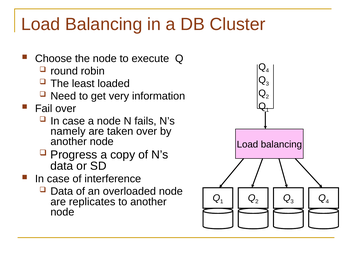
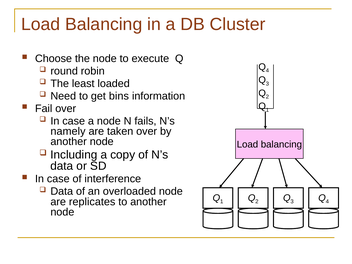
very: very -> bins
Progress: Progress -> Including
